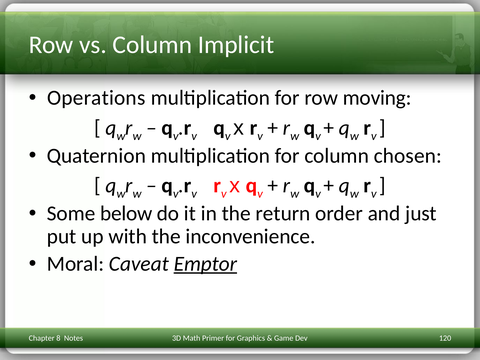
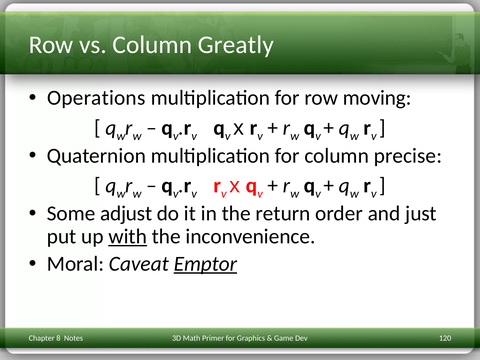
Implicit: Implicit -> Greatly
chosen: chosen -> precise
below: below -> adjust
with underline: none -> present
